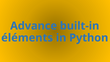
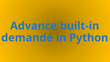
éléments: éléments -> demandé
